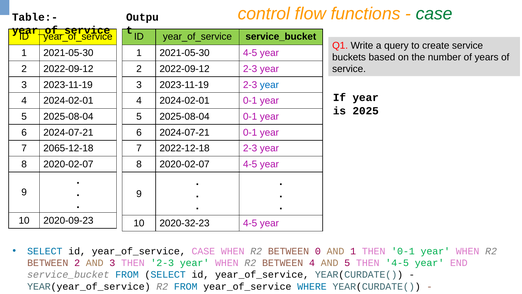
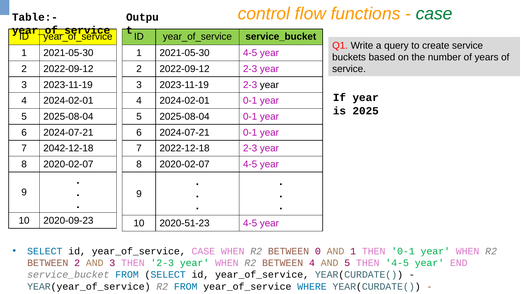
year at (269, 85) colour: blue -> black
2065-12-18: 2065-12-18 -> 2042-12-18
2020-32-23: 2020-32-23 -> 2020-51-23
